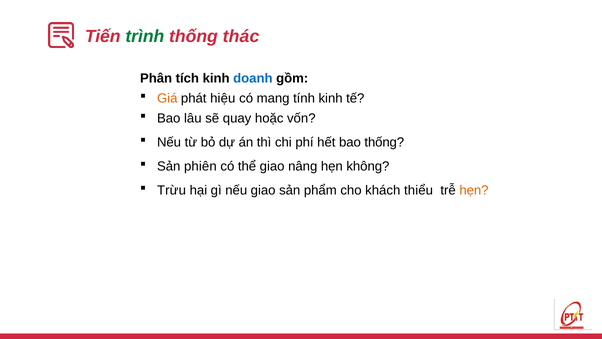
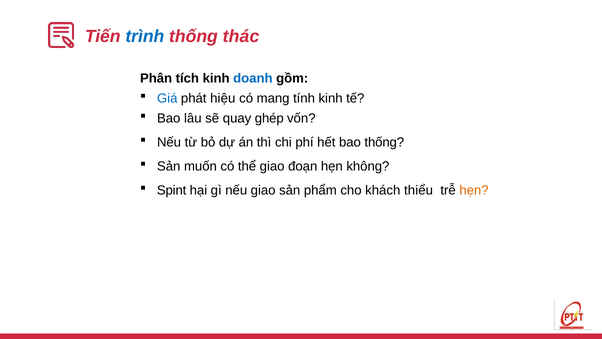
trình colour: green -> blue
Giá colour: orange -> blue
hoặc: hoặc -> ghép
phiên: phiên -> muốn
nâng: nâng -> đoạn
Trừu: Trừu -> Spint
